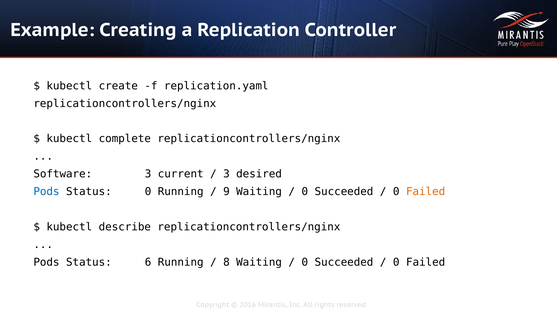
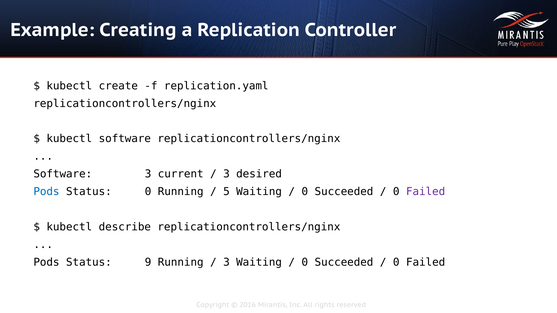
kubectl complete: complete -> software
9: 9 -> 5
Failed at (426, 192) colour: orange -> purple
6: 6 -> 9
8 at (226, 262): 8 -> 3
